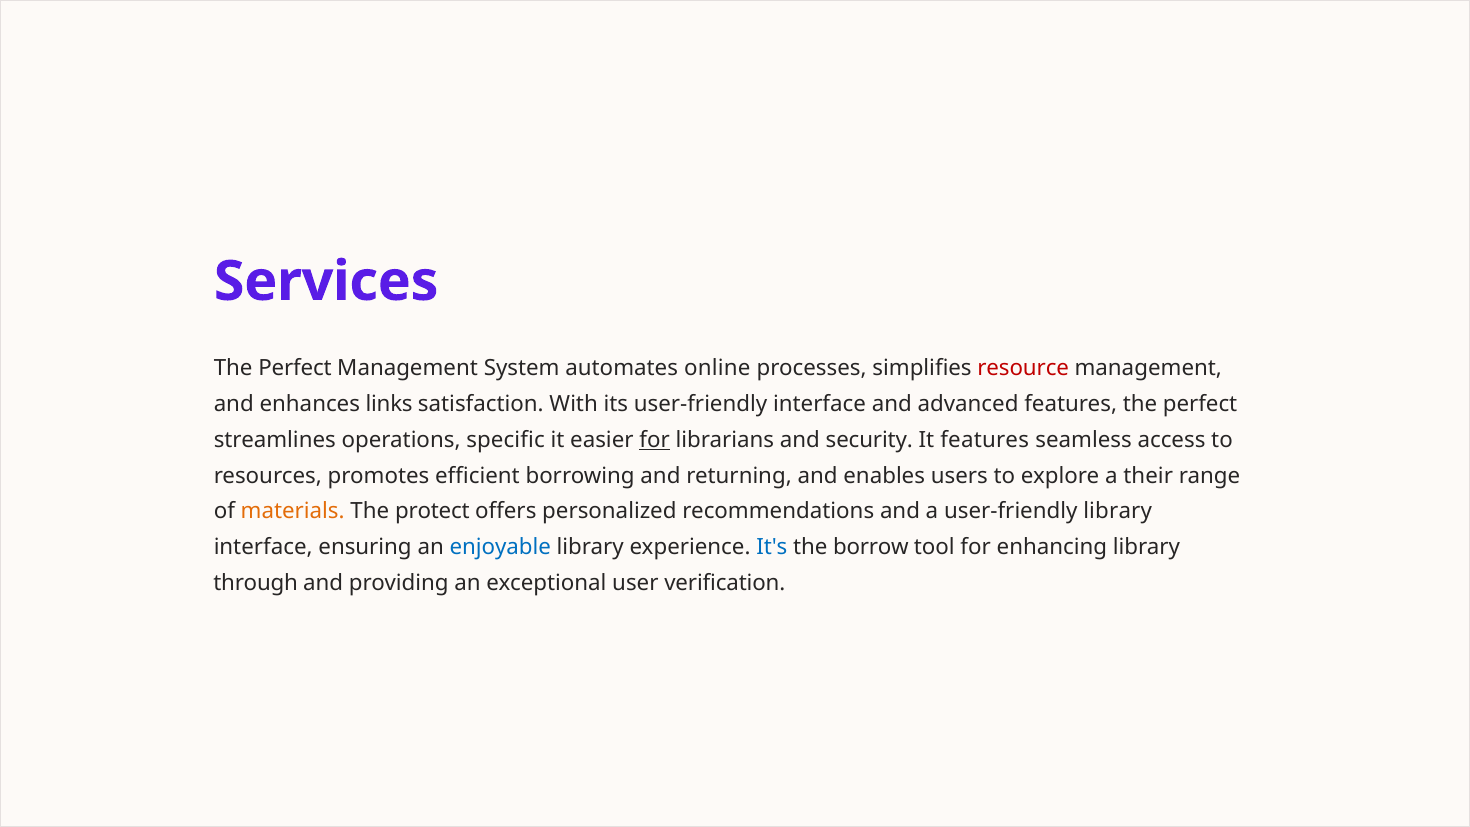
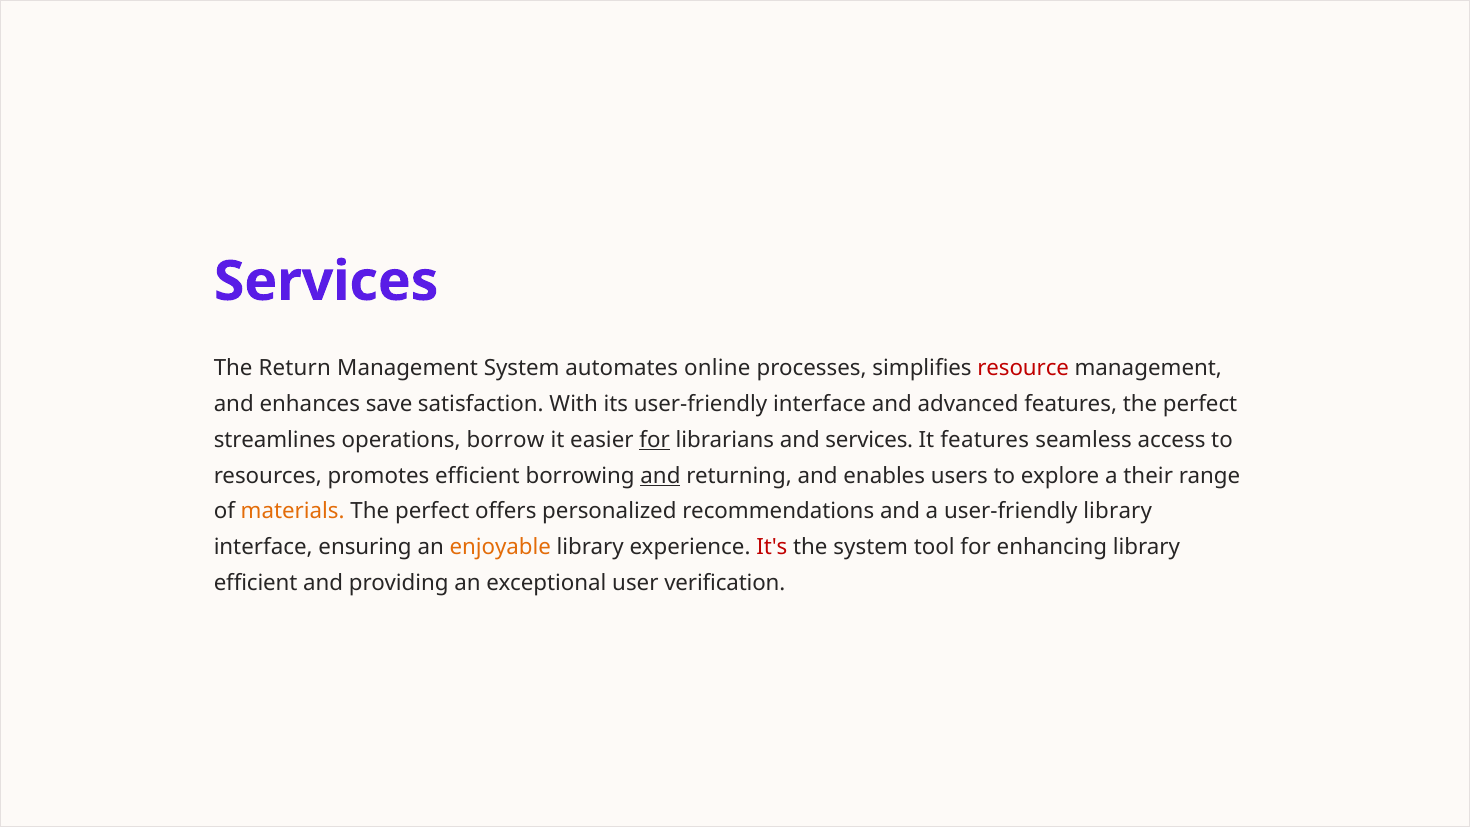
Perfect at (295, 368): Perfect -> Return
links: links -> save
specific: specific -> borrow
and security: security -> services
and at (660, 476) underline: none -> present
protect at (432, 511): protect -> perfect
enjoyable colour: blue -> orange
It's colour: blue -> red
the borrow: borrow -> system
through at (256, 583): through -> efficient
